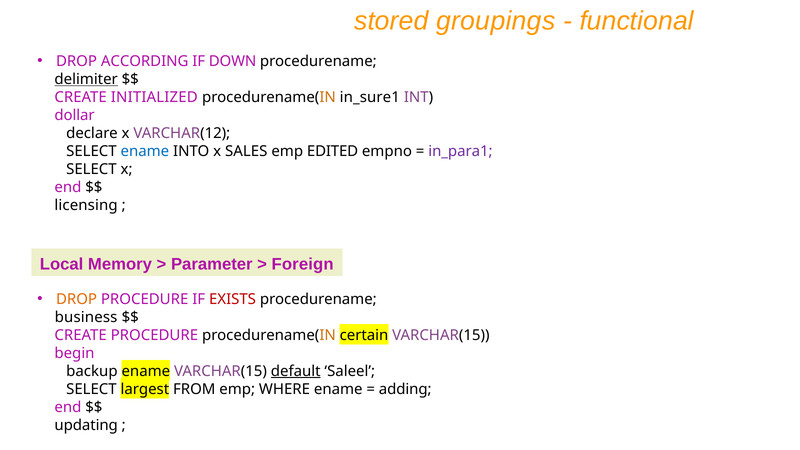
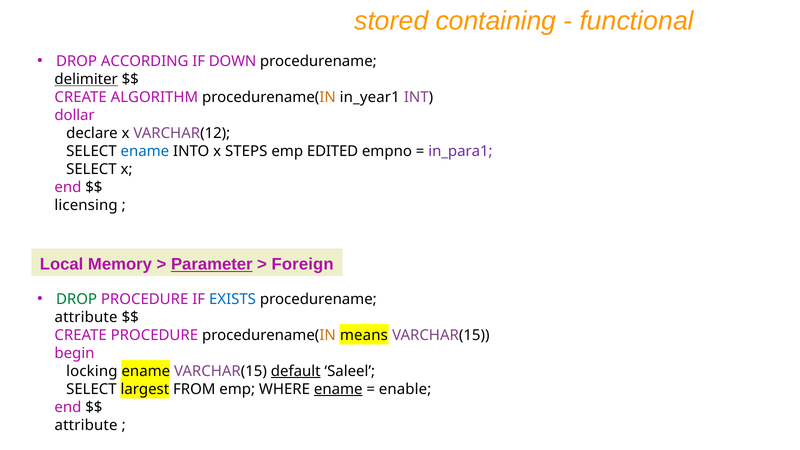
groupings: groupings -> containing
INITIALIZED: INITIALIZED -> ALGORITHM
in_sure1: in_sure1 -> in_year1
SALES: SALES -> STEPS
Parameter underline: none -> present
DROP at (77, 299) colour: orange -> green
EXISTS colour: red -> blue
business at (86, 317): business -> attribute
certain: certain -> means
backup: backup -> locking
ename at (338, 389) underline: none -> present
adding: adding -> enable
updating at (86, 425): updating -> attribute
